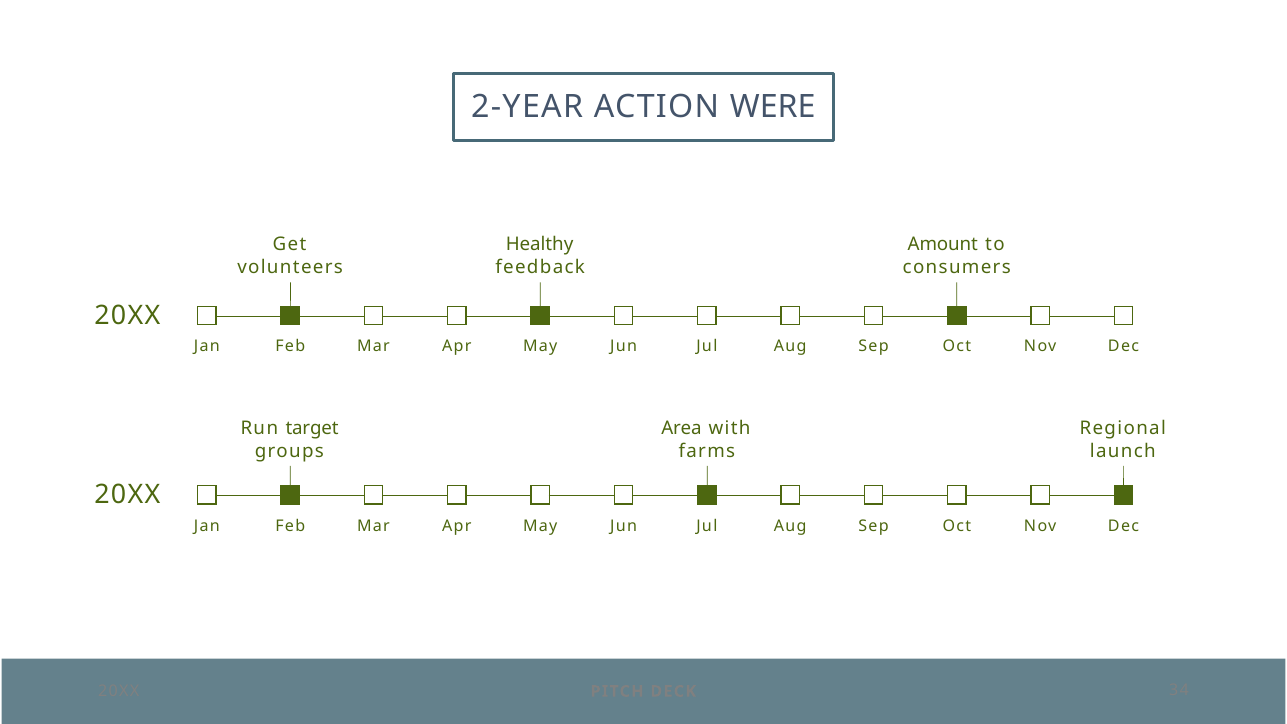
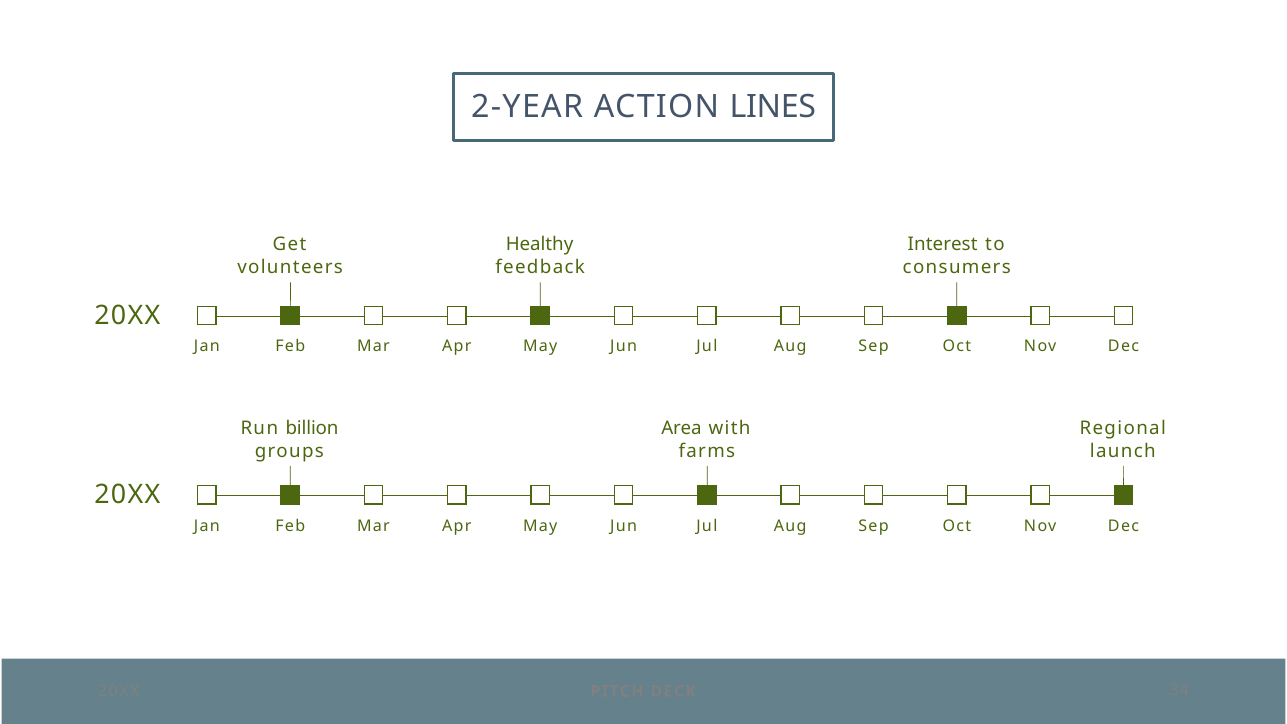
WERE: WERE -> LINES
Amount: Amount -> Interest
target: target -> billion
